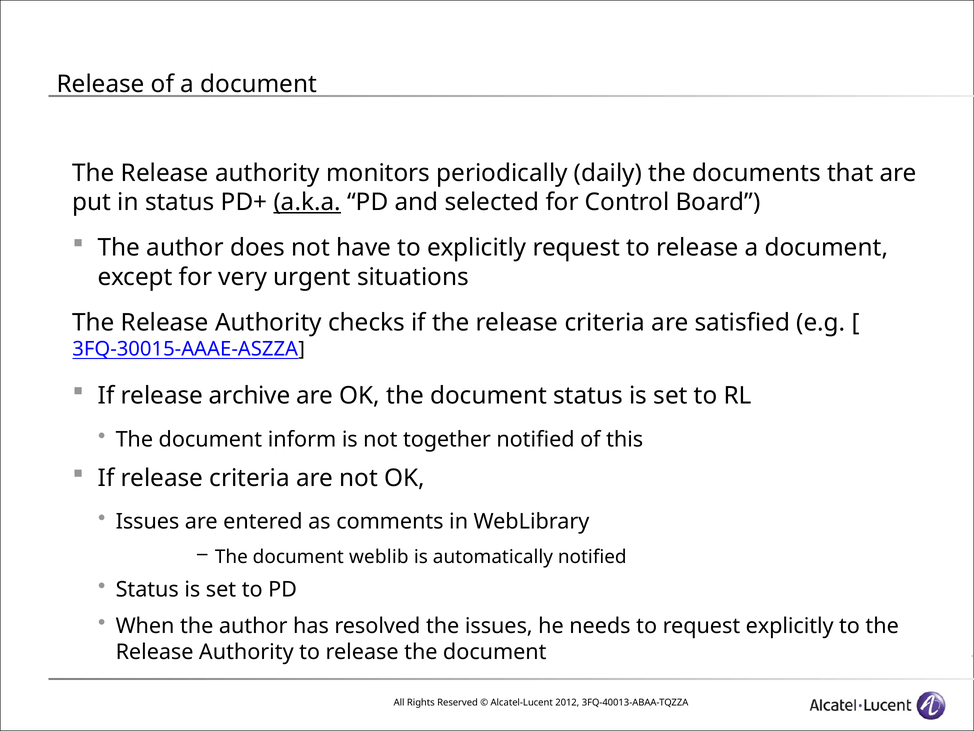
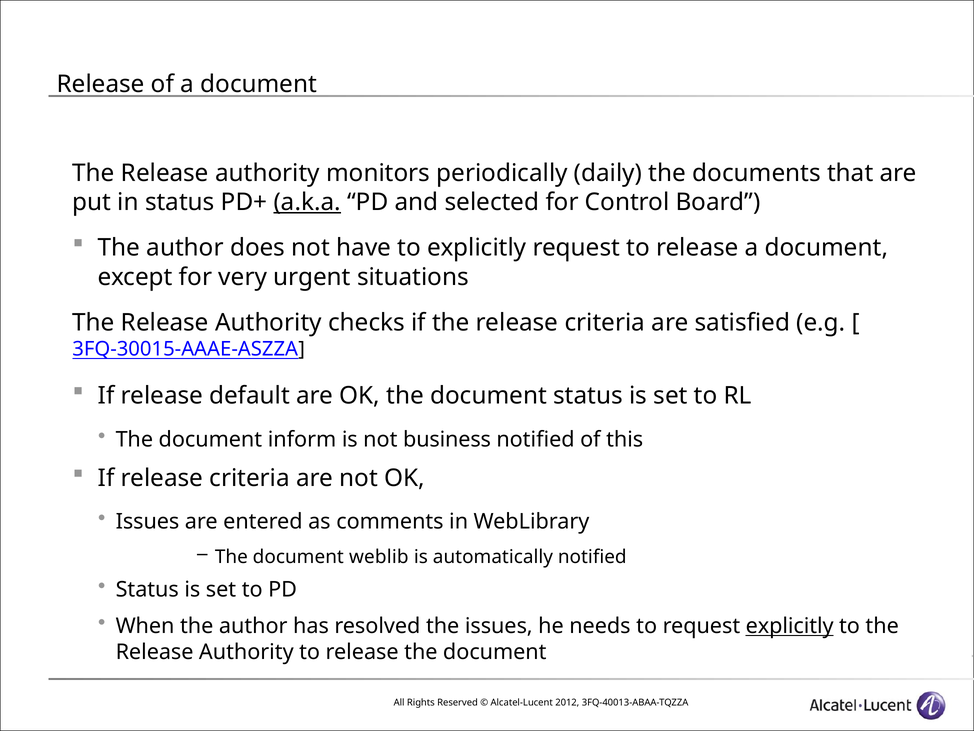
archive: archive -> default
together: together -> business
explicitly at (790, 626) underline: none -> present
